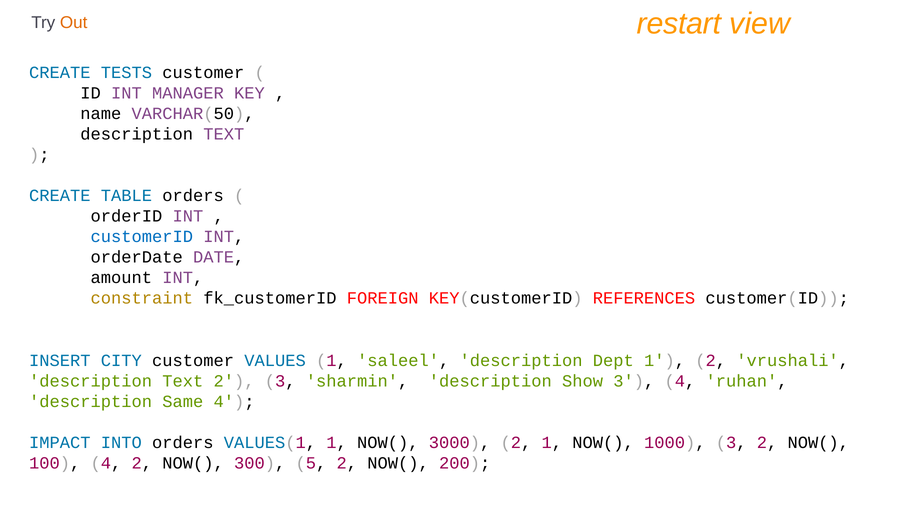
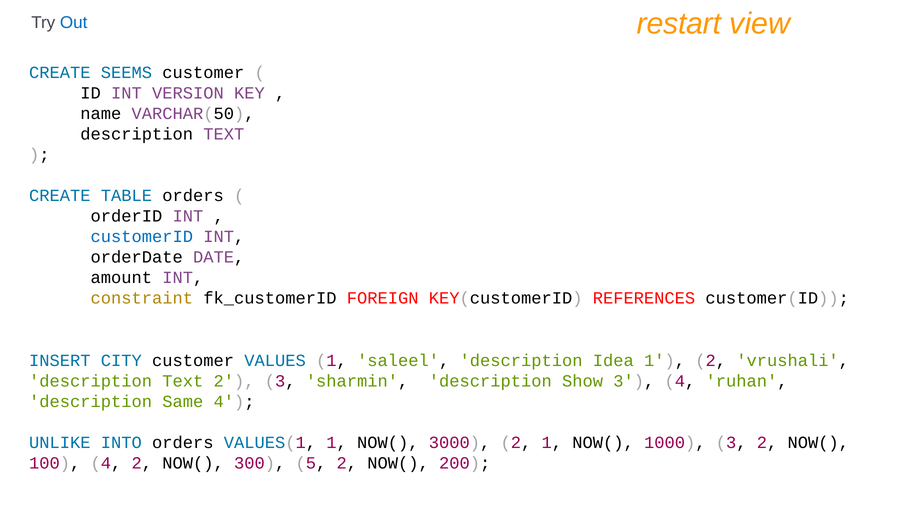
Out colour: orange -> blue
TESTS: TESTS -> SEEMS
MANAGER: MANAGER -> VERSION
Dept: Dept -> Idea
IMPACT: IMPACT -> UNLIKE
